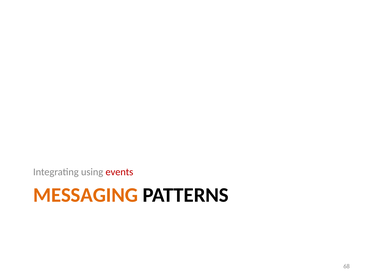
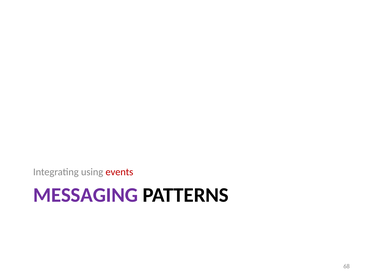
MESSAGING colour: orange -> purple
